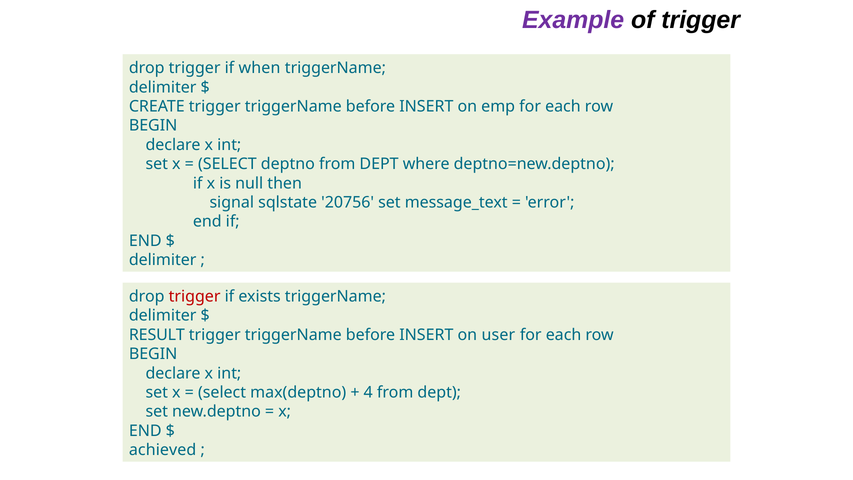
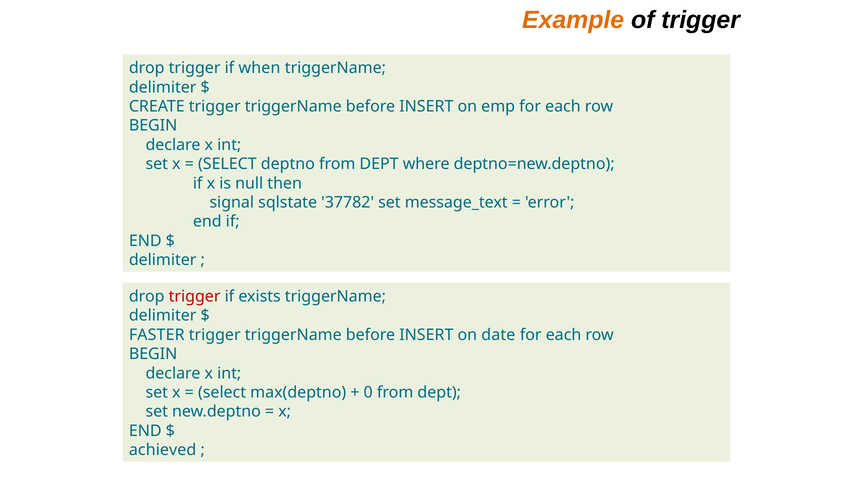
Example colour: purple -> orange
20756: 20756 -> 37782
RESULT: RESULT -> FASTER
user: user -> date
4: 4 -> 0
